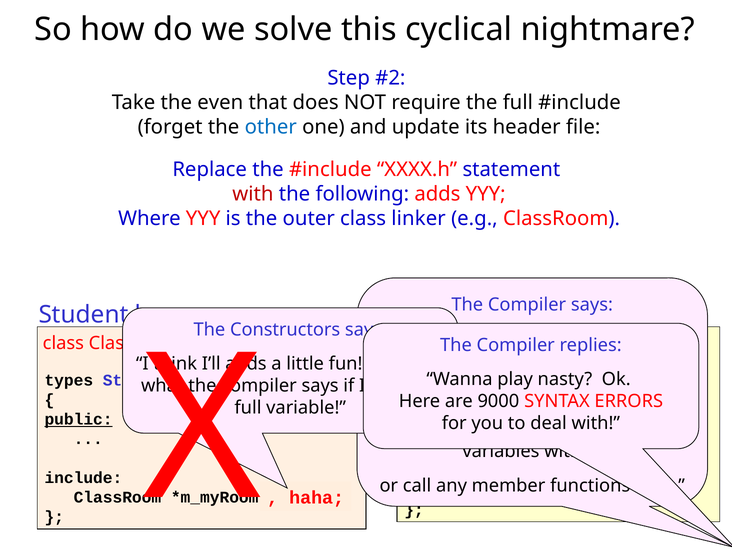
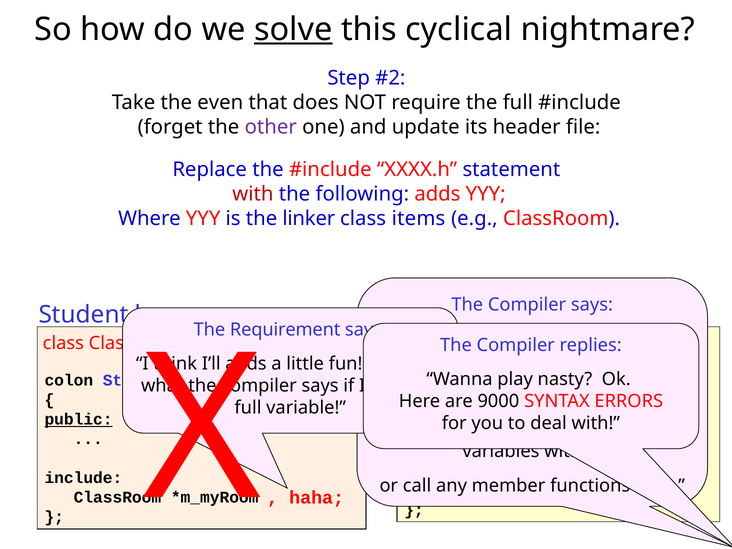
solve underline: none -> present
other colour: blue -> purple
outer: outer -> linker
linker: linker -> items
Constructors: Constructors -> Requirement
types: types -> colon
